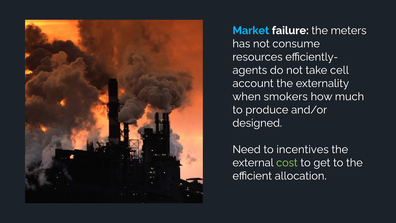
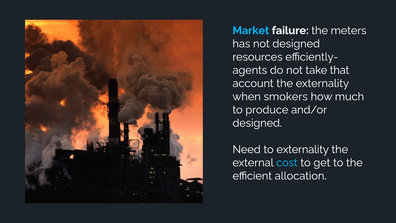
not consume: consume -> designed
cell: cell -> that
to incentives: incentives -> externality
cost colour: light green -> light blue
